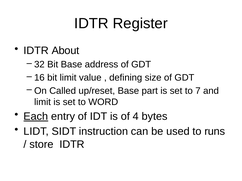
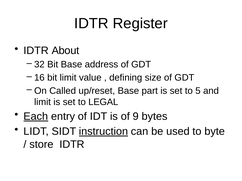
7: 7 -> 5
WORD: WORD -> LEGAL
4: 4 -> 9
instruction underline: none -> present
runs: runs -> byte
